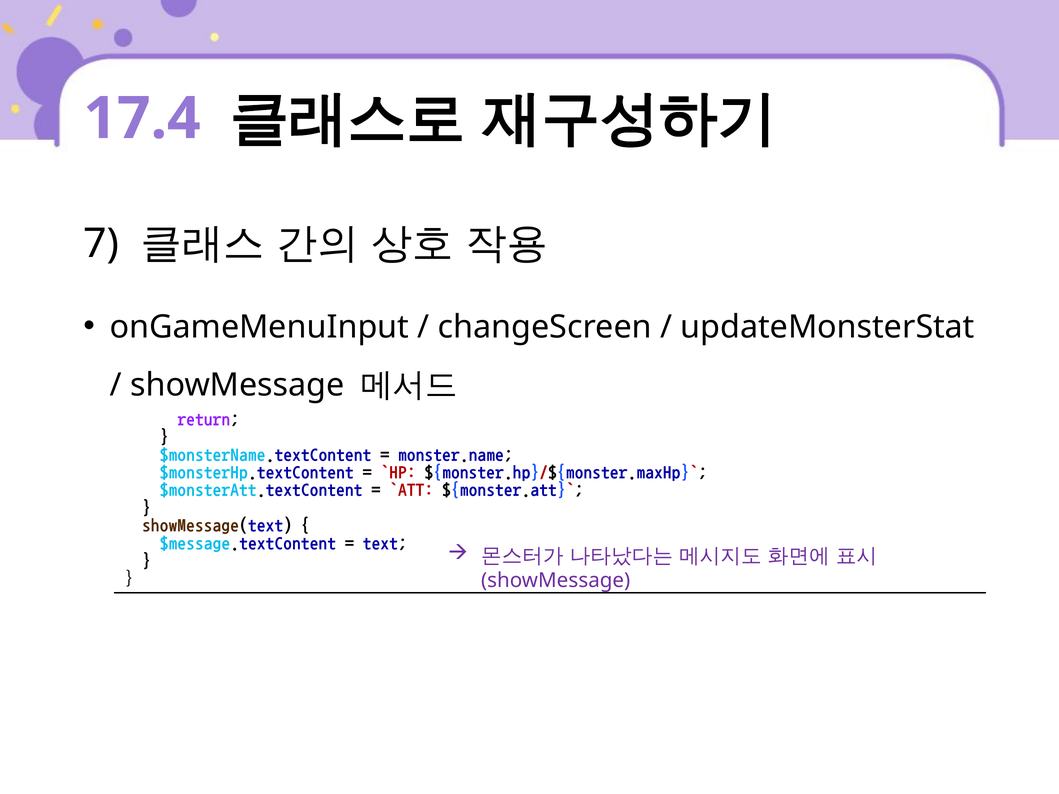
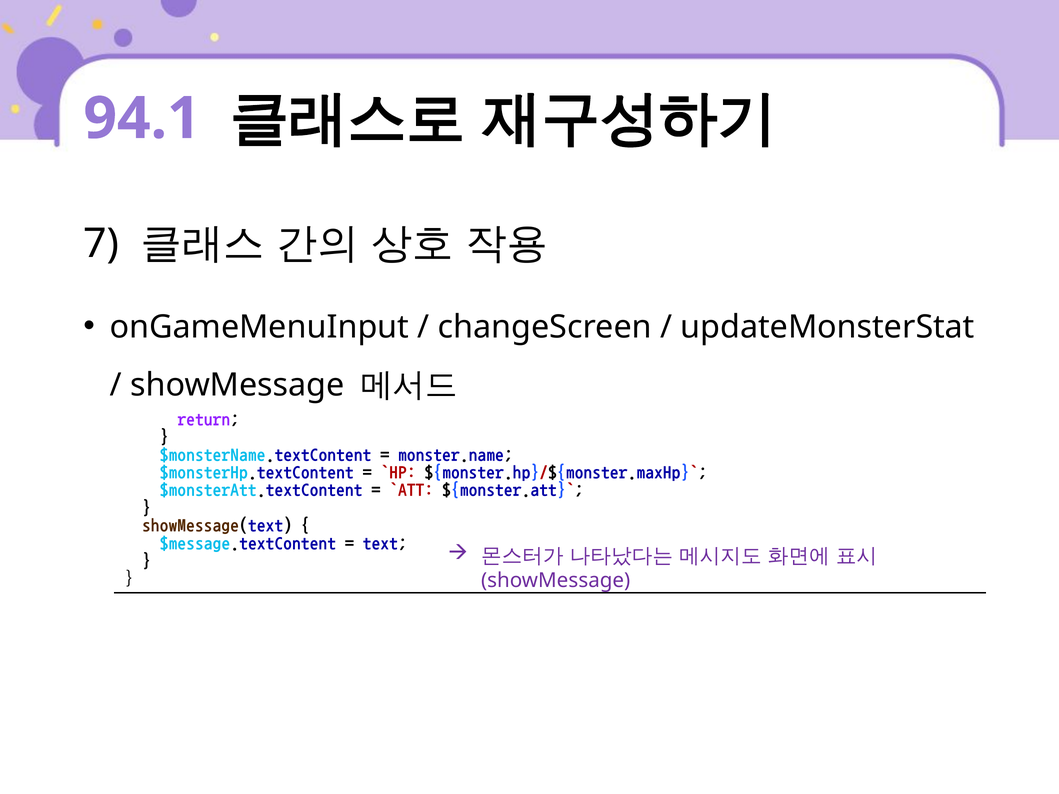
17.4: 17.4 -> 94.1
